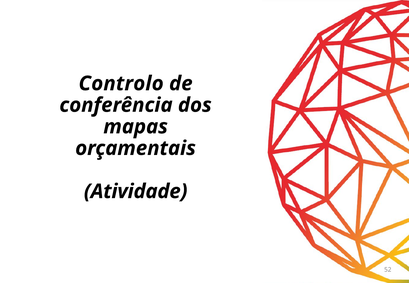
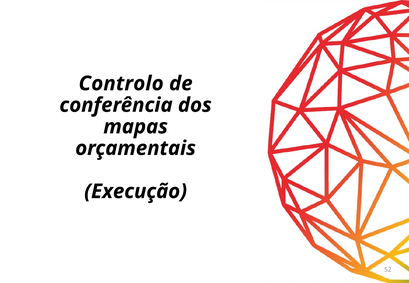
Atividade: Atividade -> Execução
